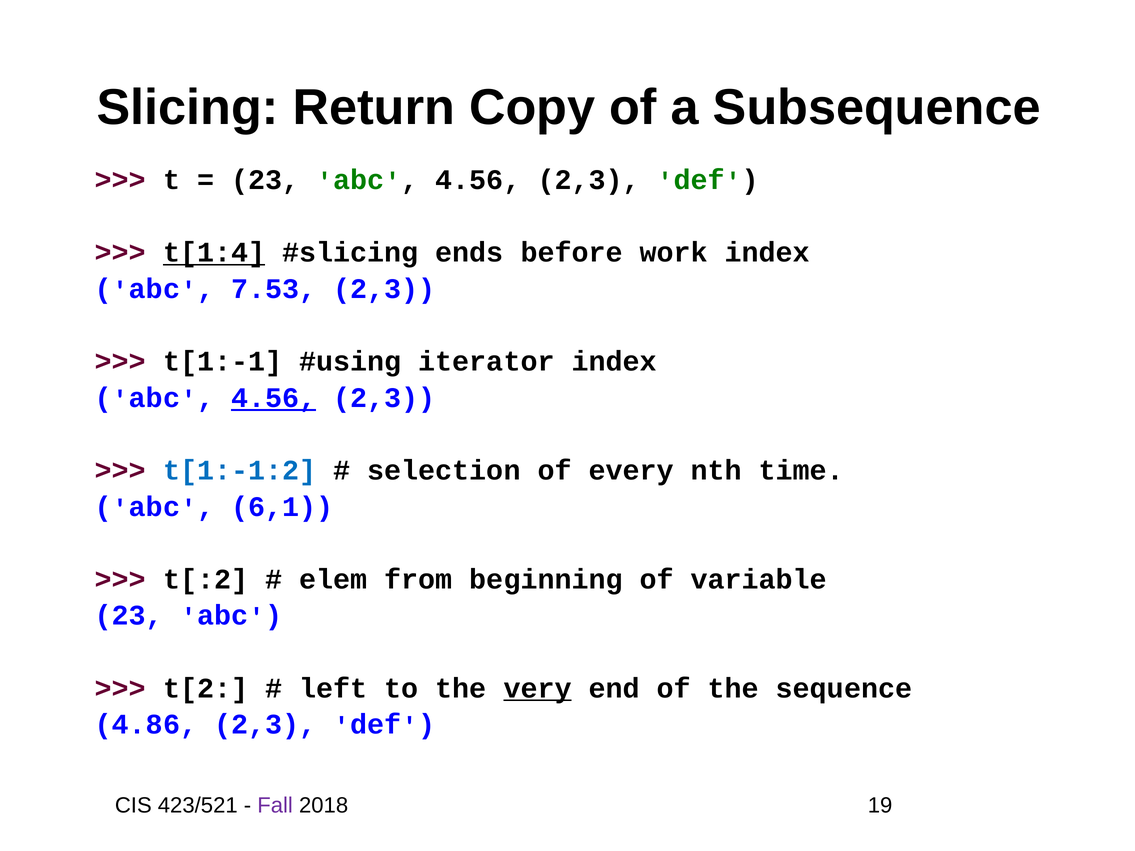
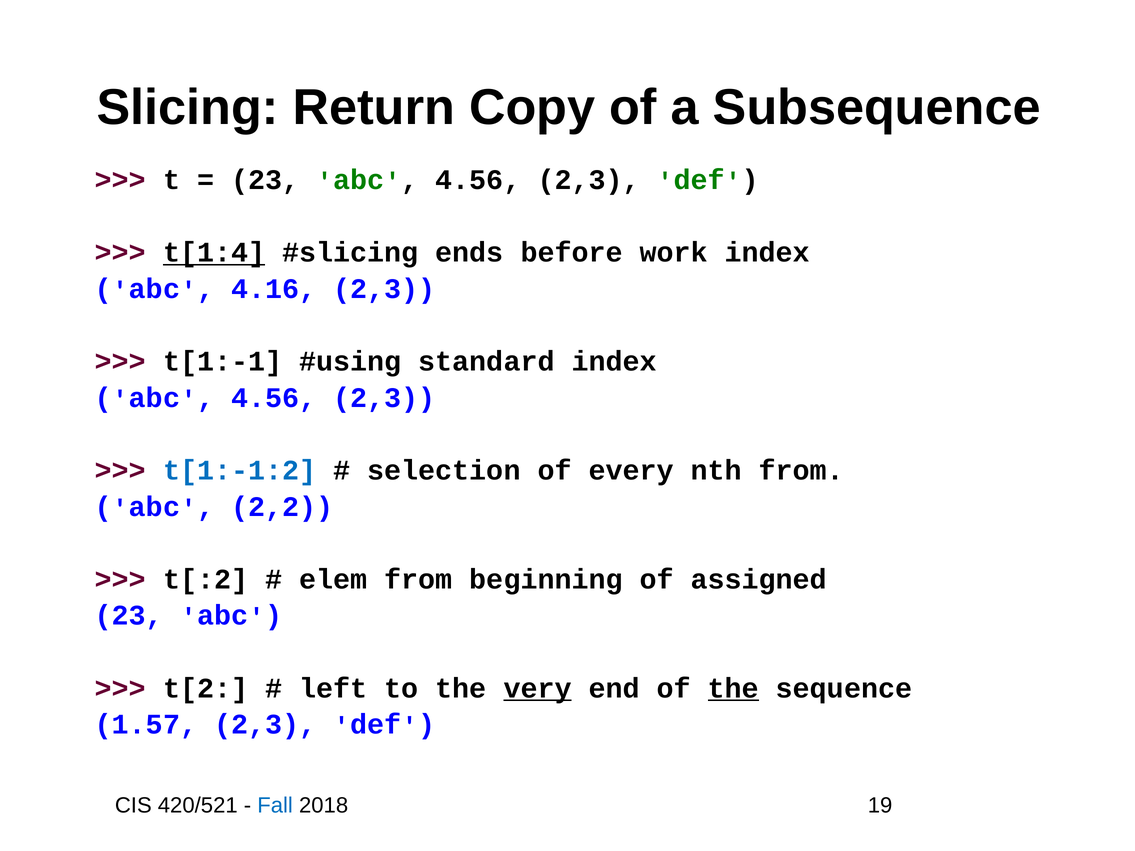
7.53: 7.53 -> 4.16
iterator: iterator -> standard
4.56 at (274, 398) underline: present -> none
nth time: time -> from
6,1: 6,1 -> 2,2
variable: variable -> assigned
the at (733, 688) underline: none -> present
4.86: 4.86 -> 1.57
423/521: 423/521 -> 420/521
Fall colour: purple -> blue
